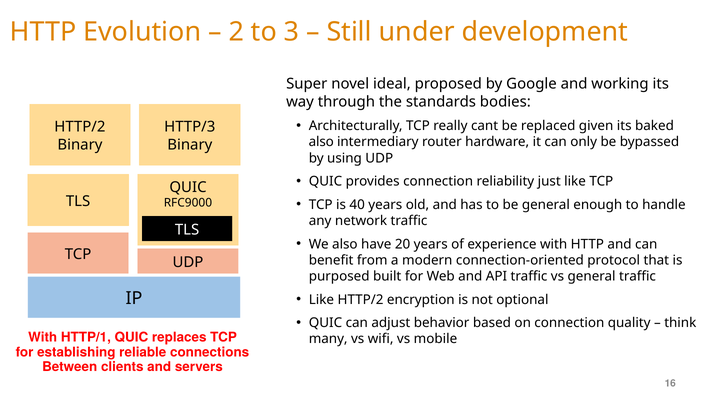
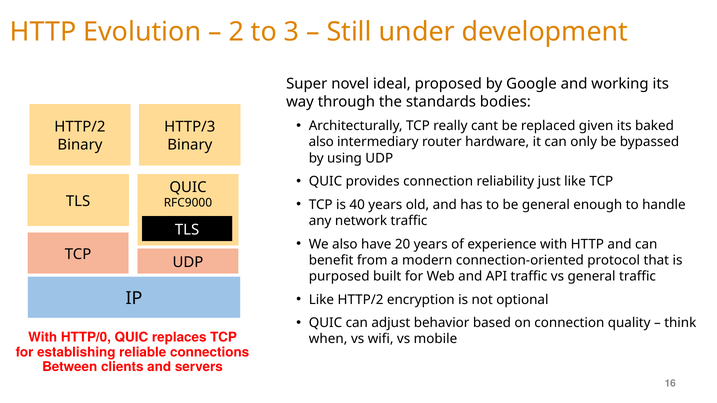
HTTP/1: HTTP/1 -> HTTP/0
many: many -> when
